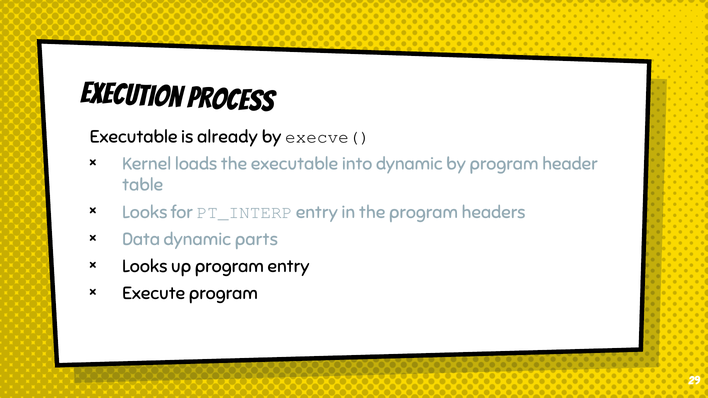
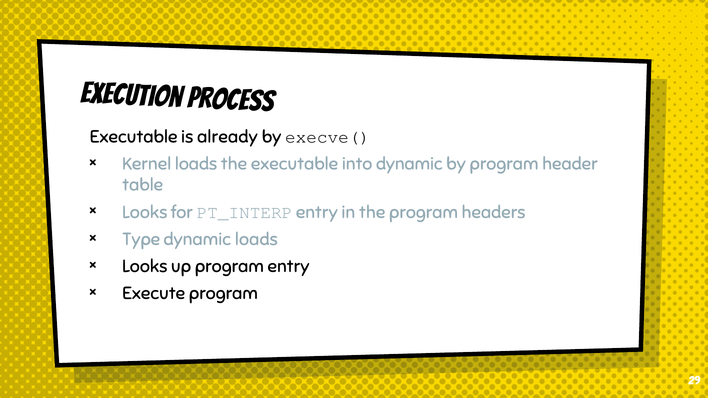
Data: Data -> Type
dynamic parts: parts -> loads
